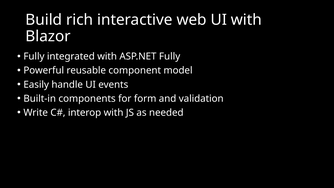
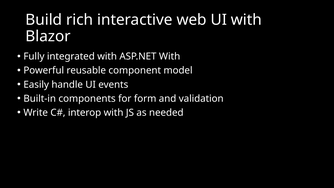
ASP.NET Fully: Fully -> With
